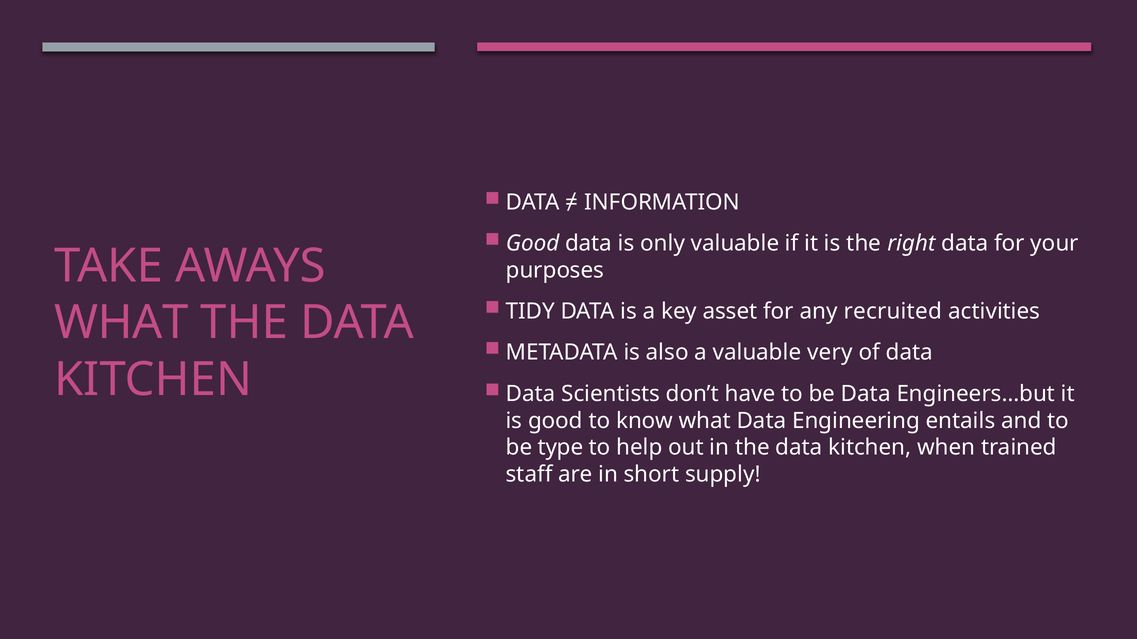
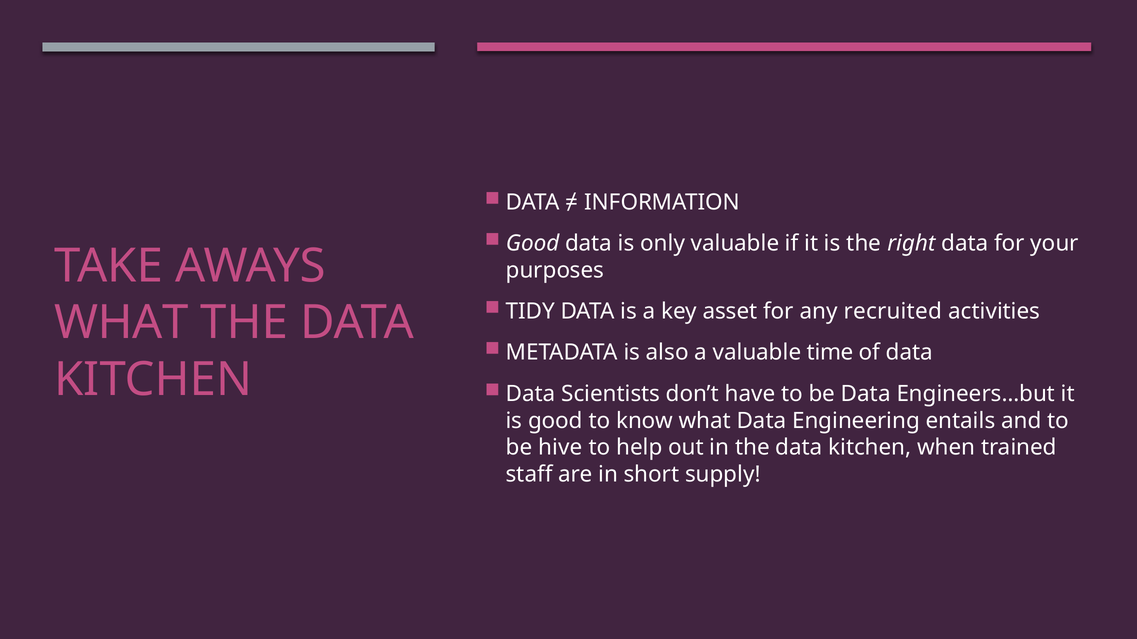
very: very -> time
type: type -> hive
